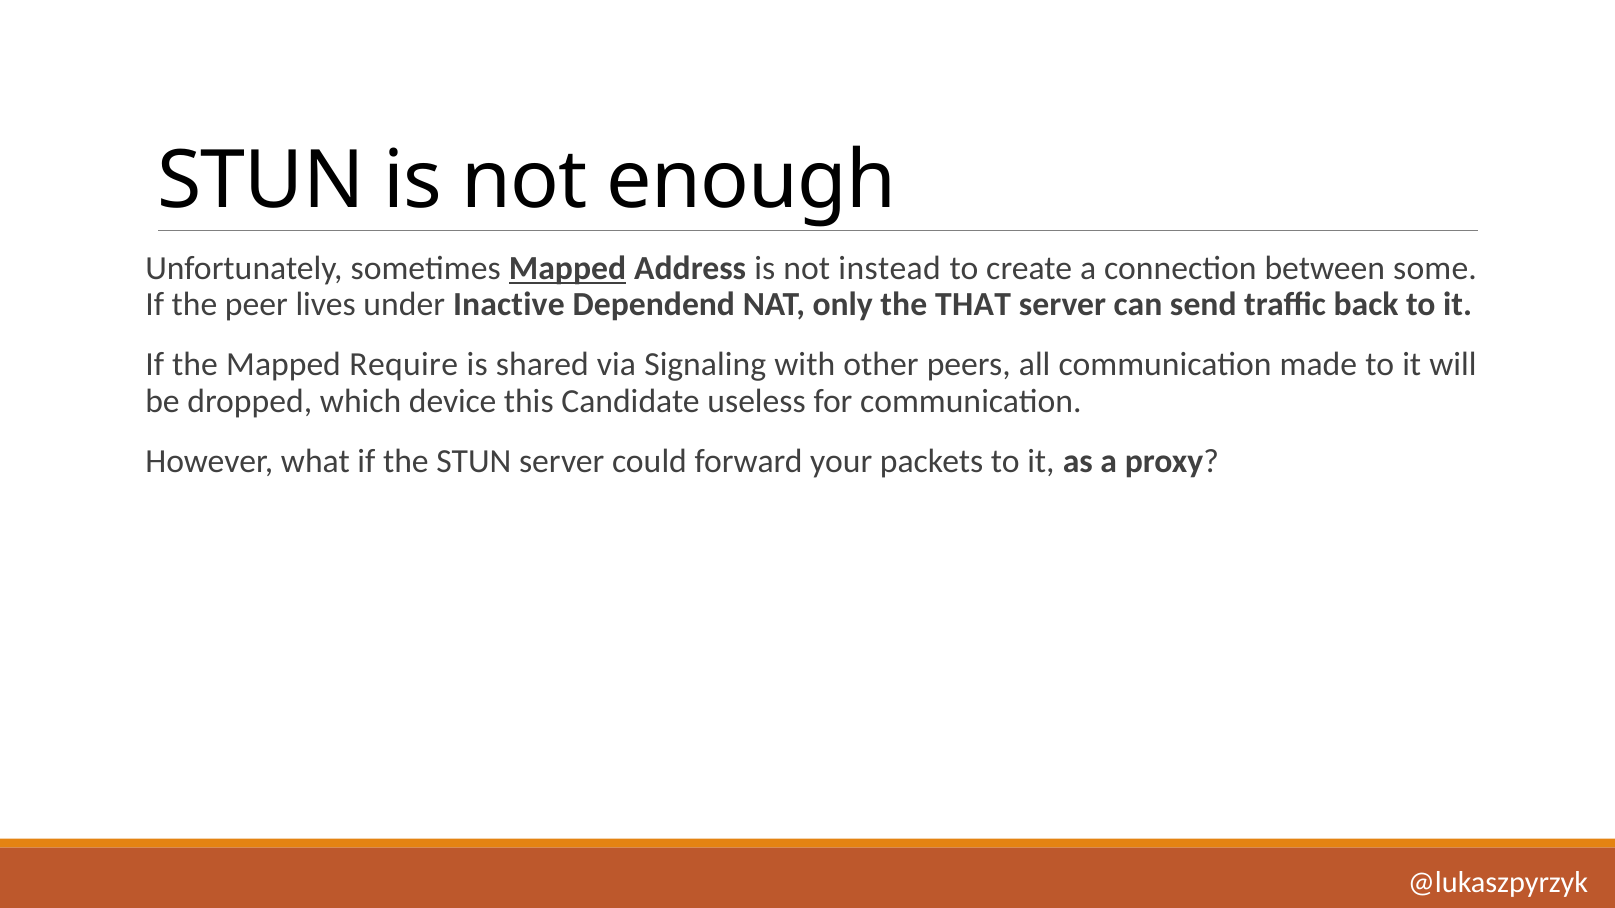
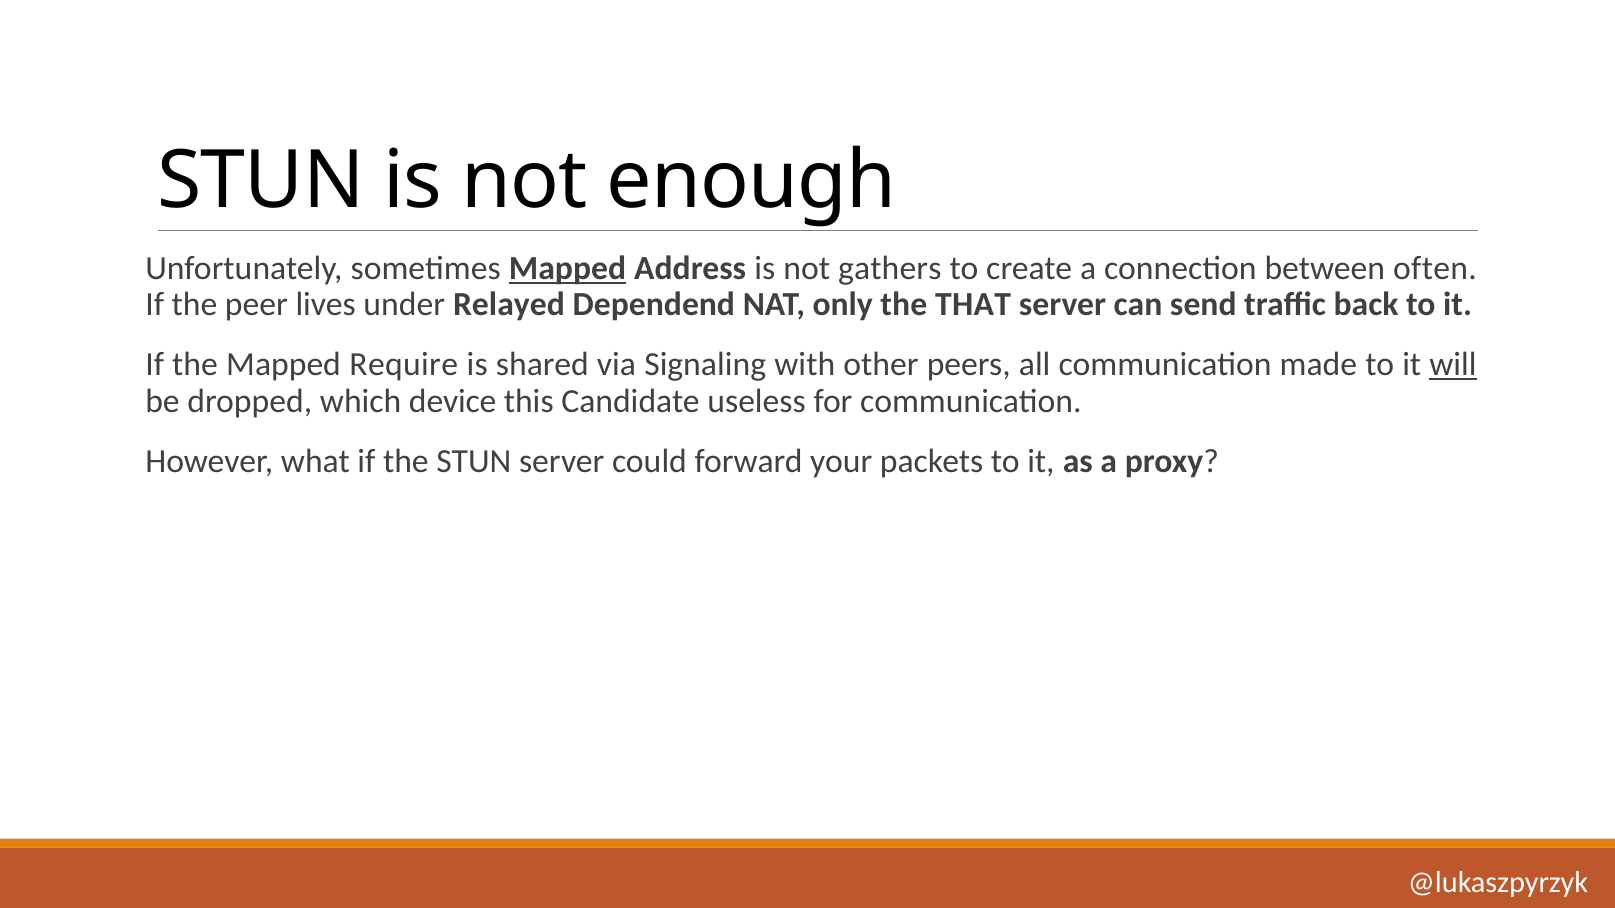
instead: instead -> gathers
some: some -> often
Inactive: Inactive -> Relayed
will underline: none -> present
